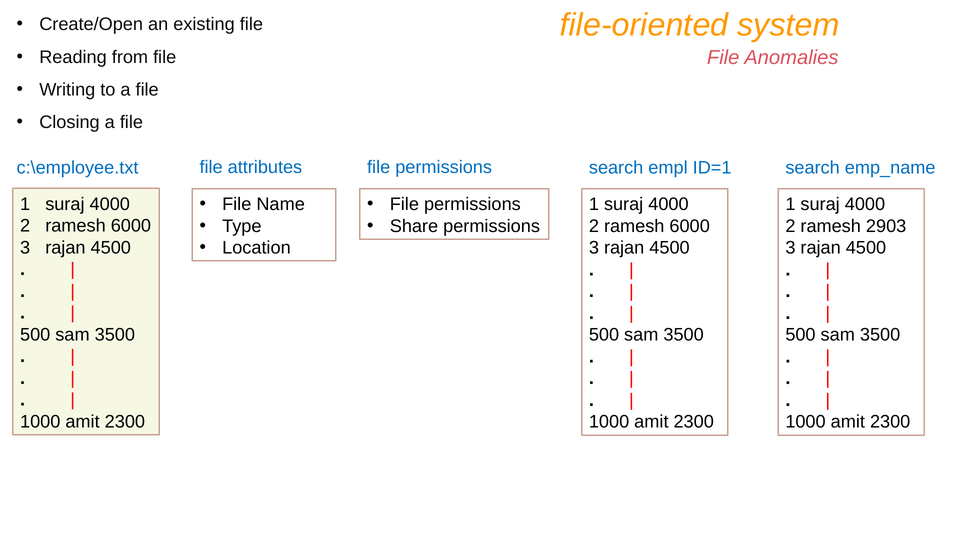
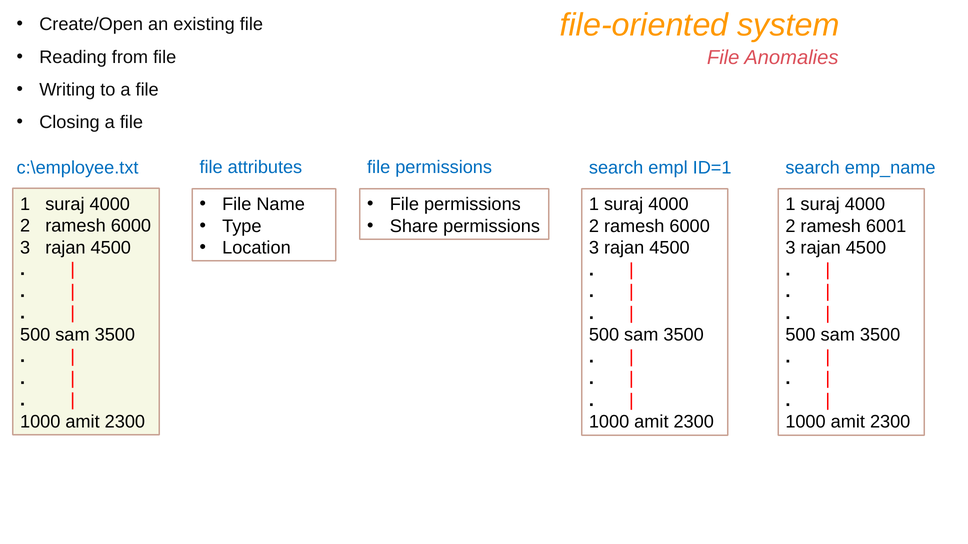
2903: 2903 -> 6001
